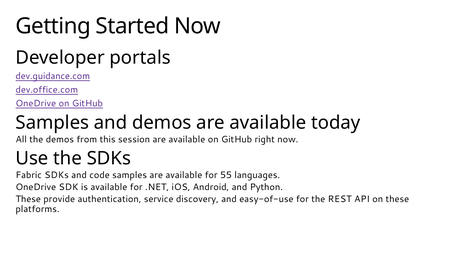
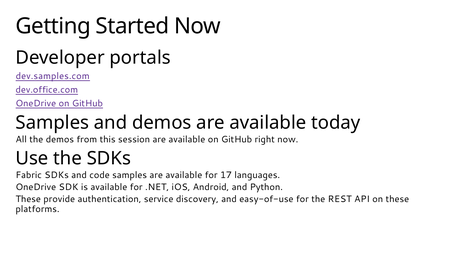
dev.guidance.com: dev.guidance.com -> dev.samples.com
55: 55 -> 17
